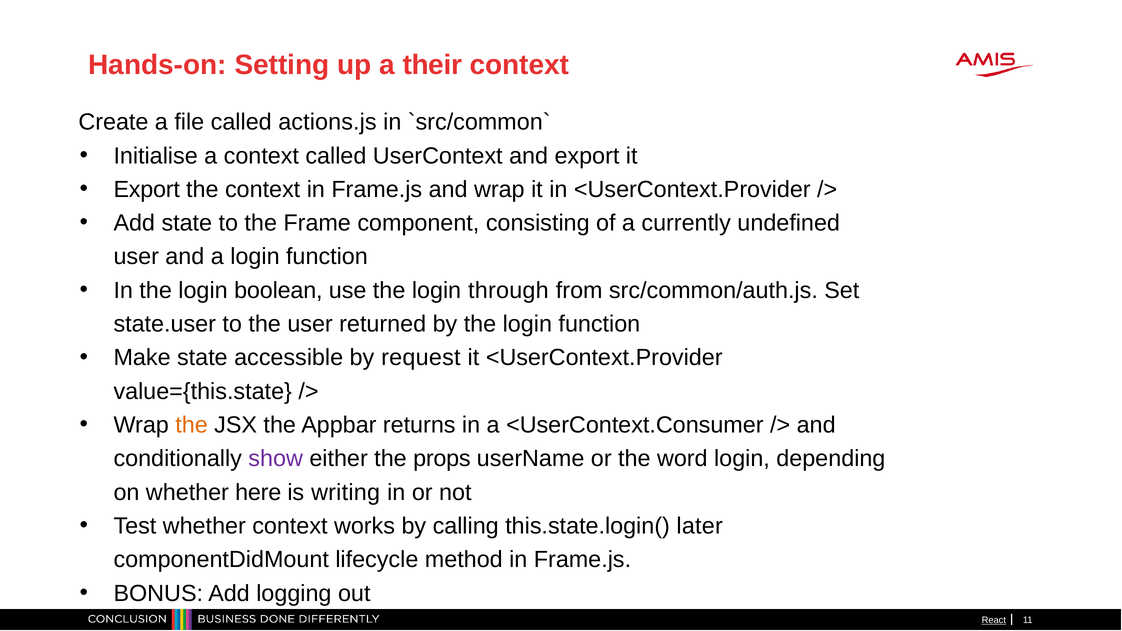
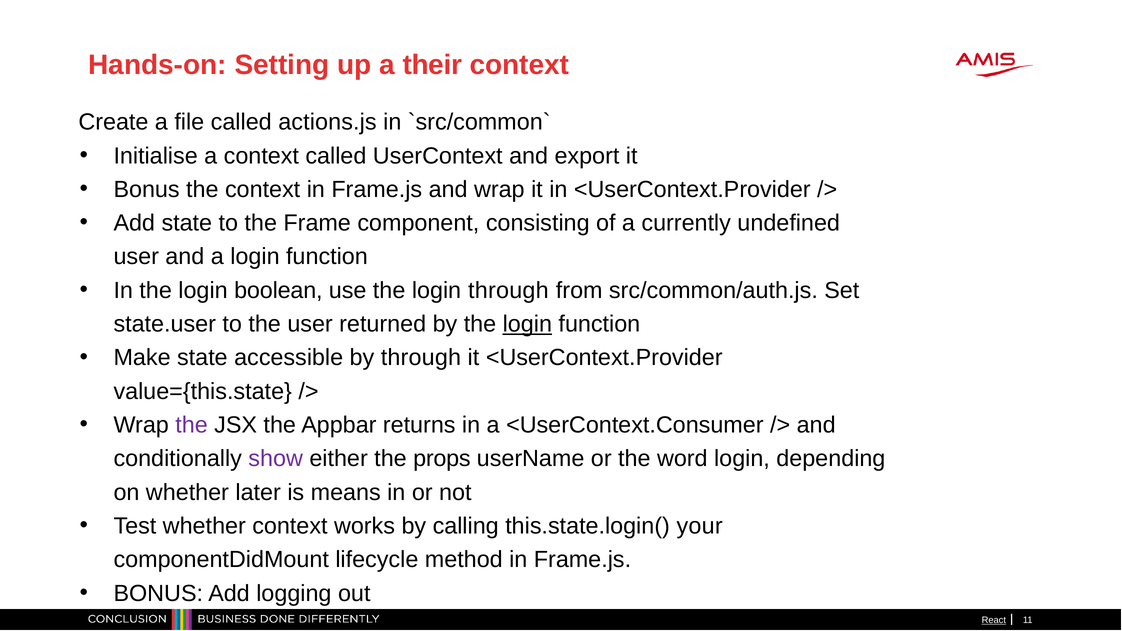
Export at (147, 190): Export -> Bonus
login at (527, 324) underline: none -> present
by request: request -> through
the at (192, 425) colour: orange -> purple
here: here -> later
writing: writing -> means
later: later -> your
